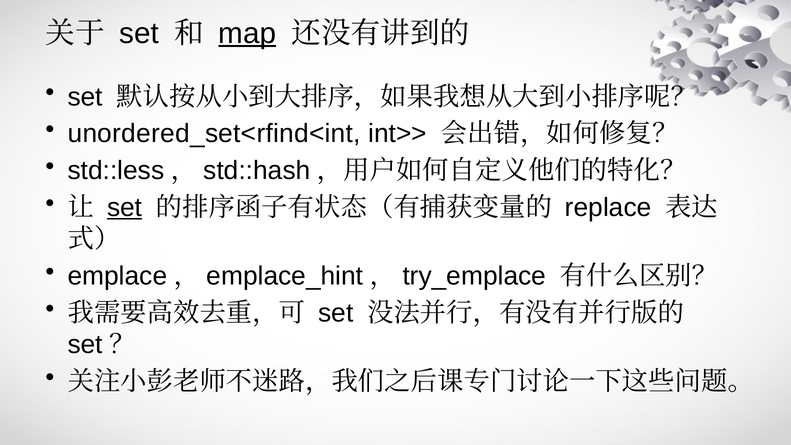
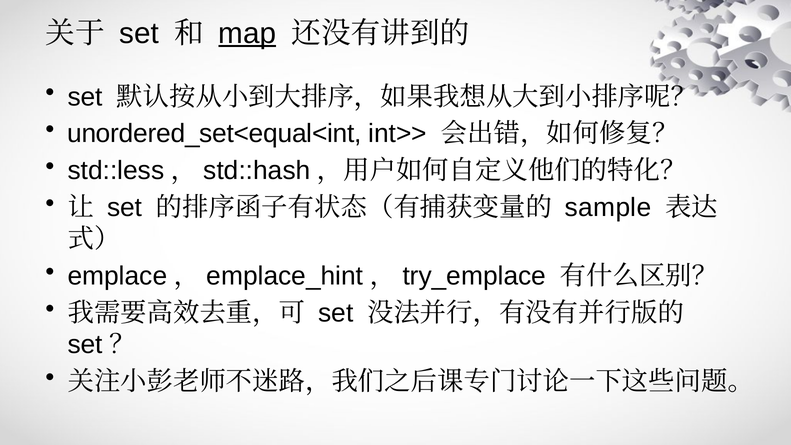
unordered_set<rfind<int: unordered_set<rfind<int -> unordered_set<equal<int
set at (125, 208) underline: present -> none
replace: replace -> sample
